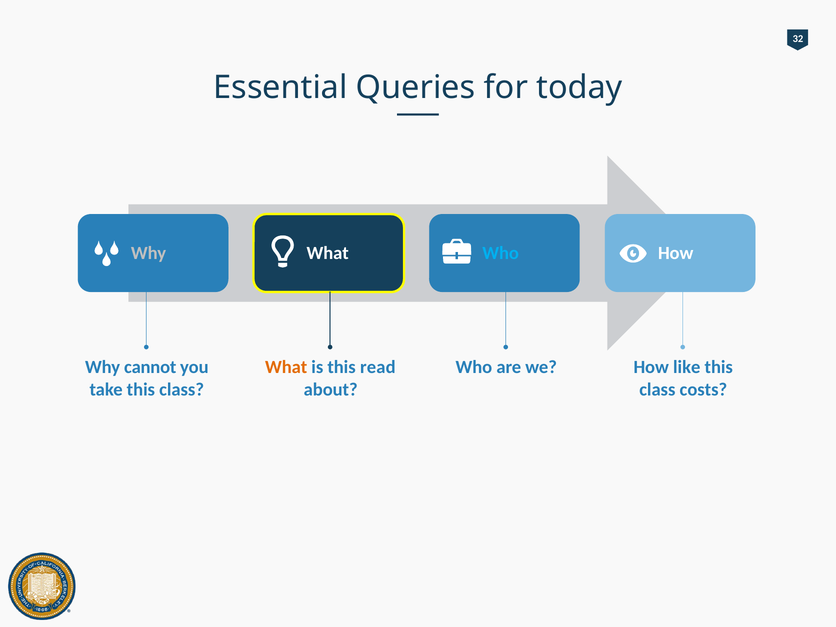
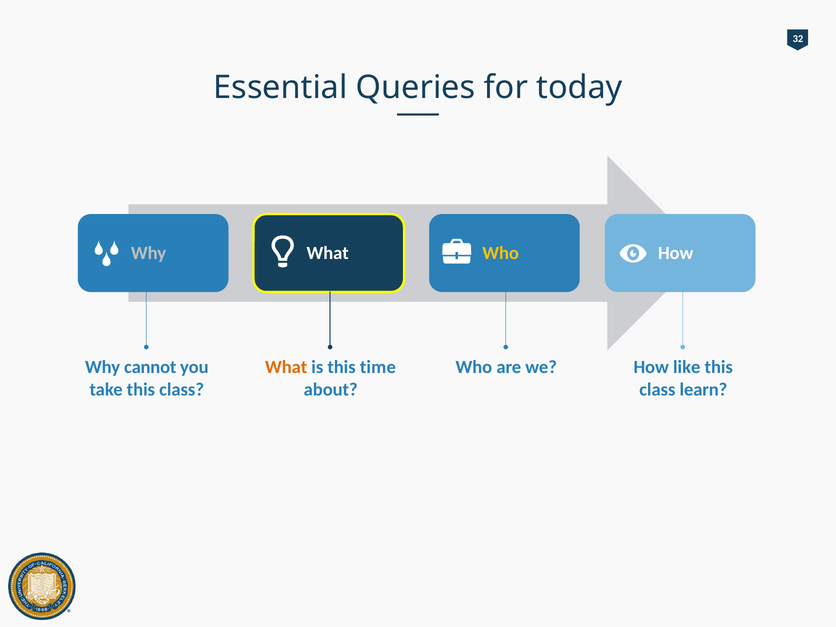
Who at (501, 253) colour: light blue -> yellow
read: read -> time
costs: costs -> learn
